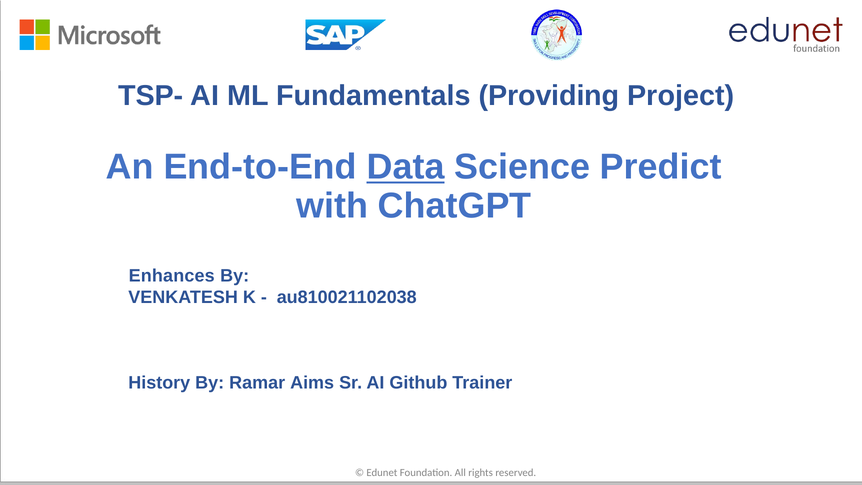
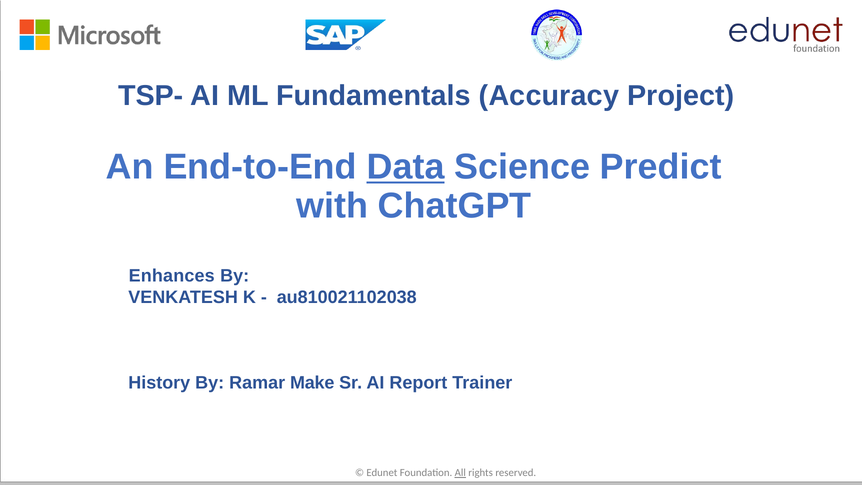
Providing: Providing -> Accuracy
Aims: Aims -> Make
Github: Github -> Report
All underline: none -> present
